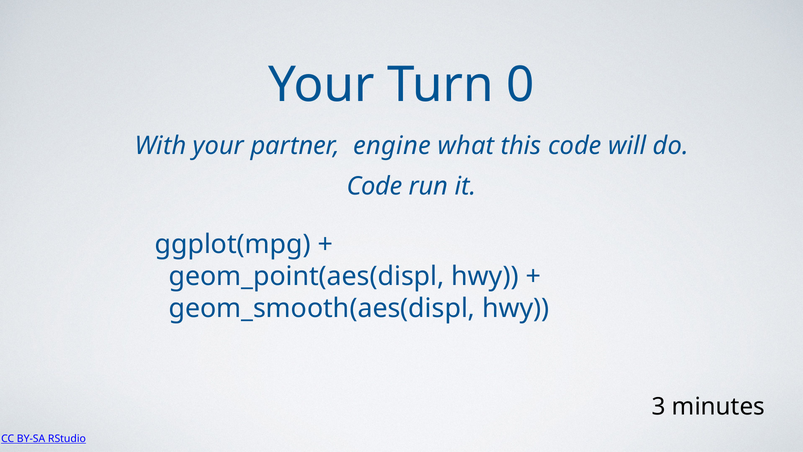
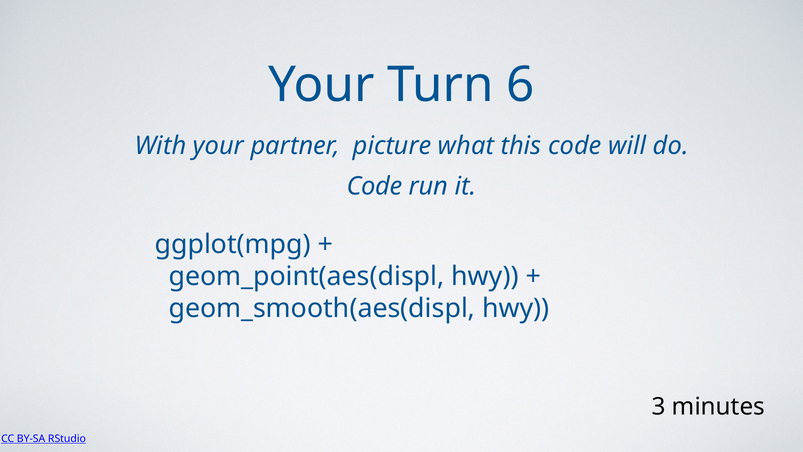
0: 0 -> 6
engine: engine -> picture
